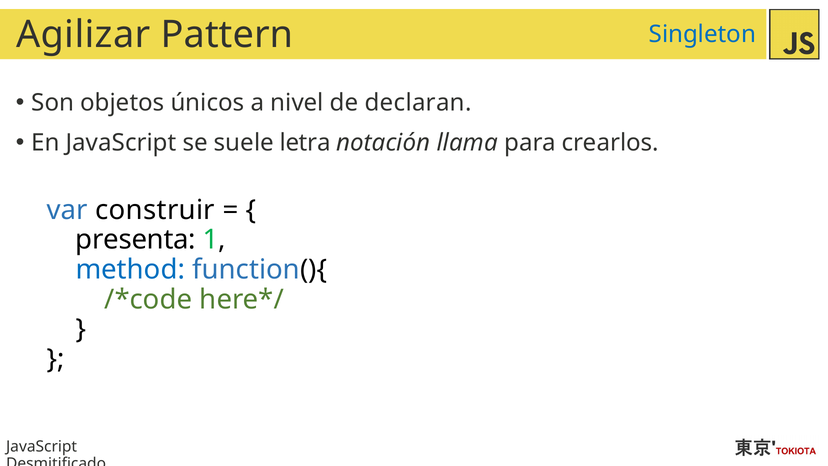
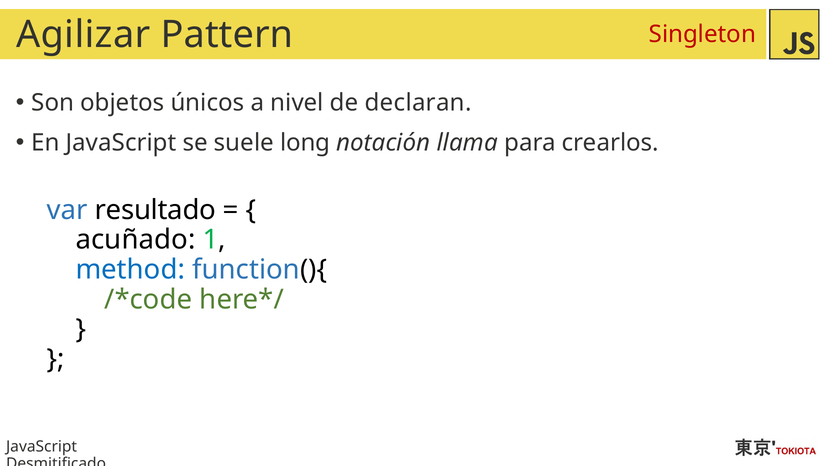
Singleton colour: blue -> red
letra: letra -> long
construir: construir -> resultado
presenta: presenta -> acuñado
